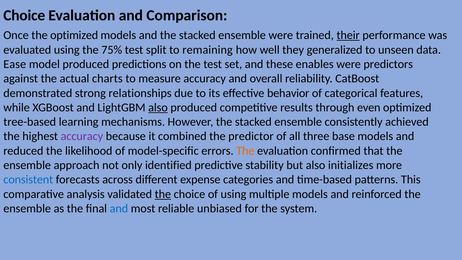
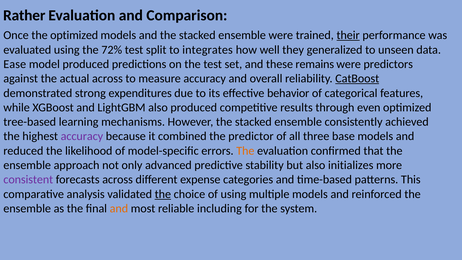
Choice at (24, 15): Choice -> Rather
75%: 75% -> 72%
remaining: remaining -> integrates
enables: enables -> remains
actual charts: charts -> across
CatBoost underline: none -> present
relationships: relationships -> expenditures
also at (158, 107) underline: present -> none
identified: identified -> advanced
consistent colour: blue -> purple
and at (119, 208) colour: blue -> orange
unbiased: unbiased -> including
